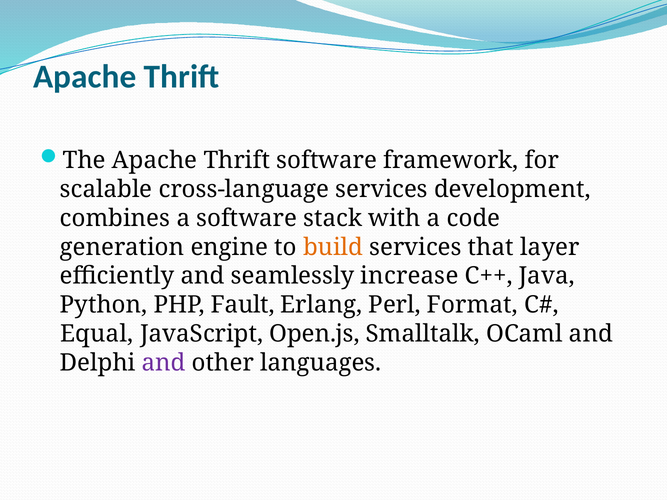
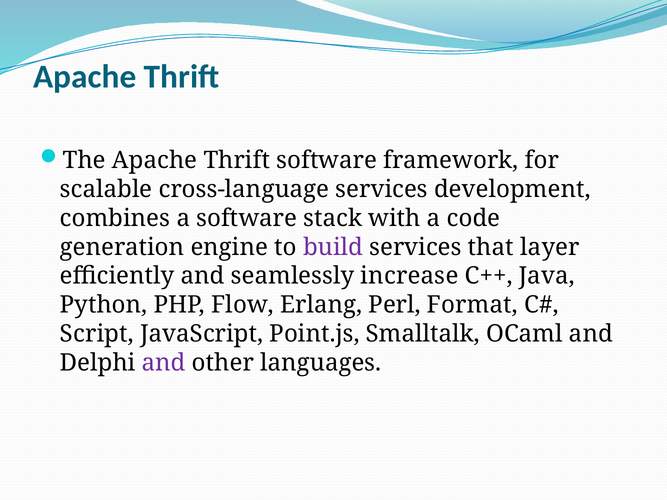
build colour: orange -> purple
Fault: Fault -> Flow
Equal: Equal -> Script
Open.js: Open.js -> Point.js
